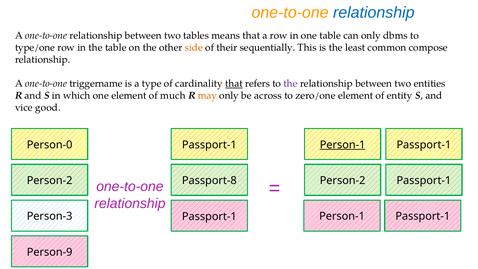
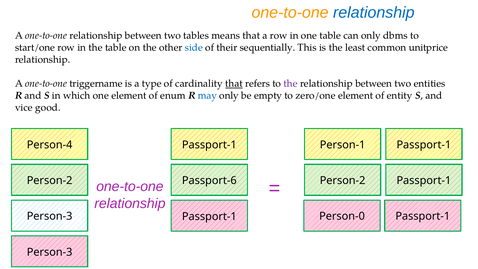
type/one: type/one -> start/one
side colour: orange -> blue
compose: compose -> unitprice
much: much -> enum
may colour: orange -> blue
across: across -> empty
Person-0: Person-0 -> Person-4
Person-1 at (343, 145) underline: present -> none
Passport-8: Passport-8 -> Passport-6
Person-3 Passport-1 Person-1: Person-1 -> Person-0
Person-9 at (50, 252): Person-9 -> Person-3
